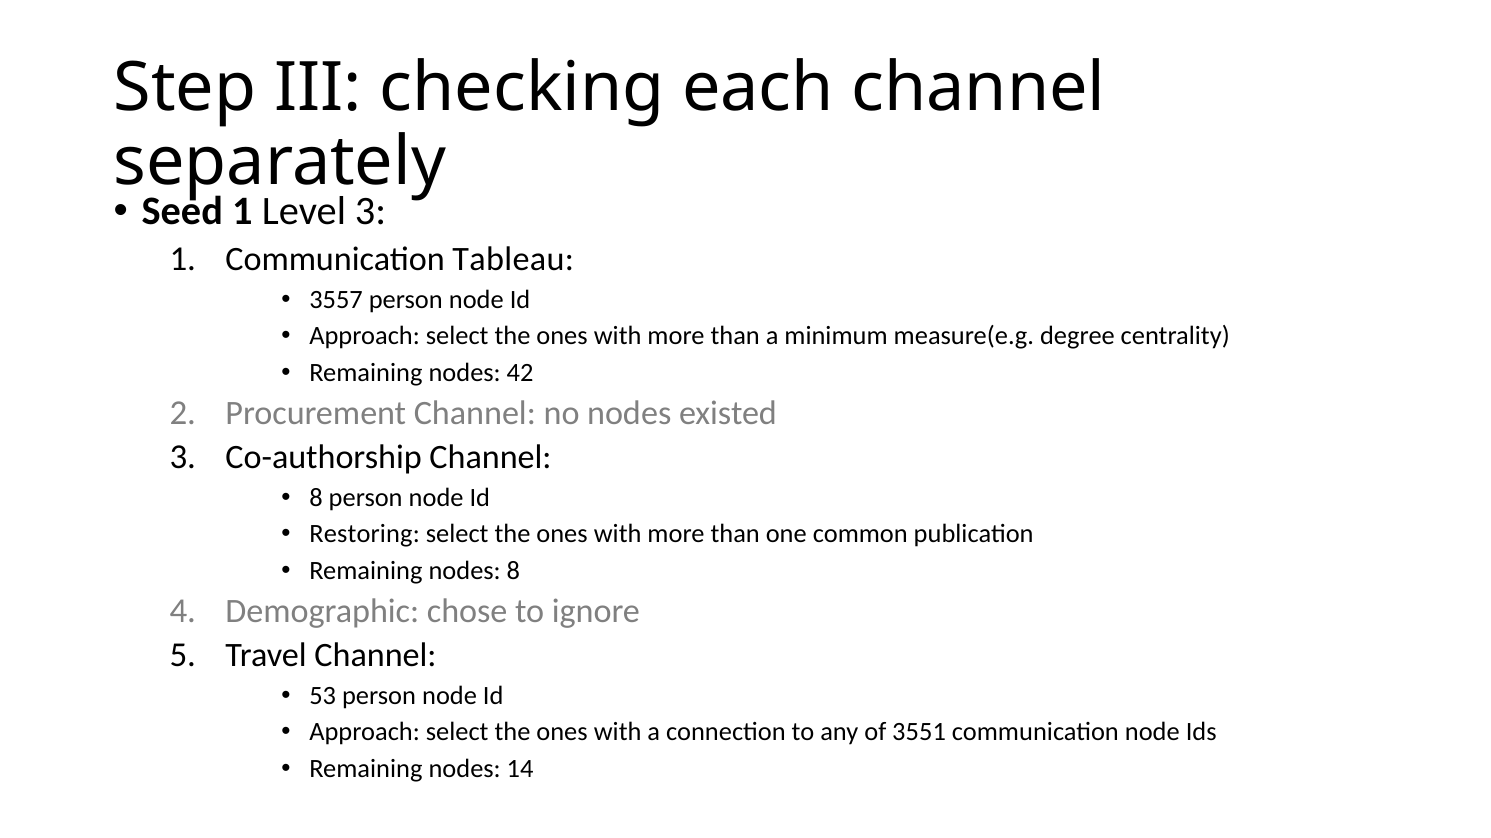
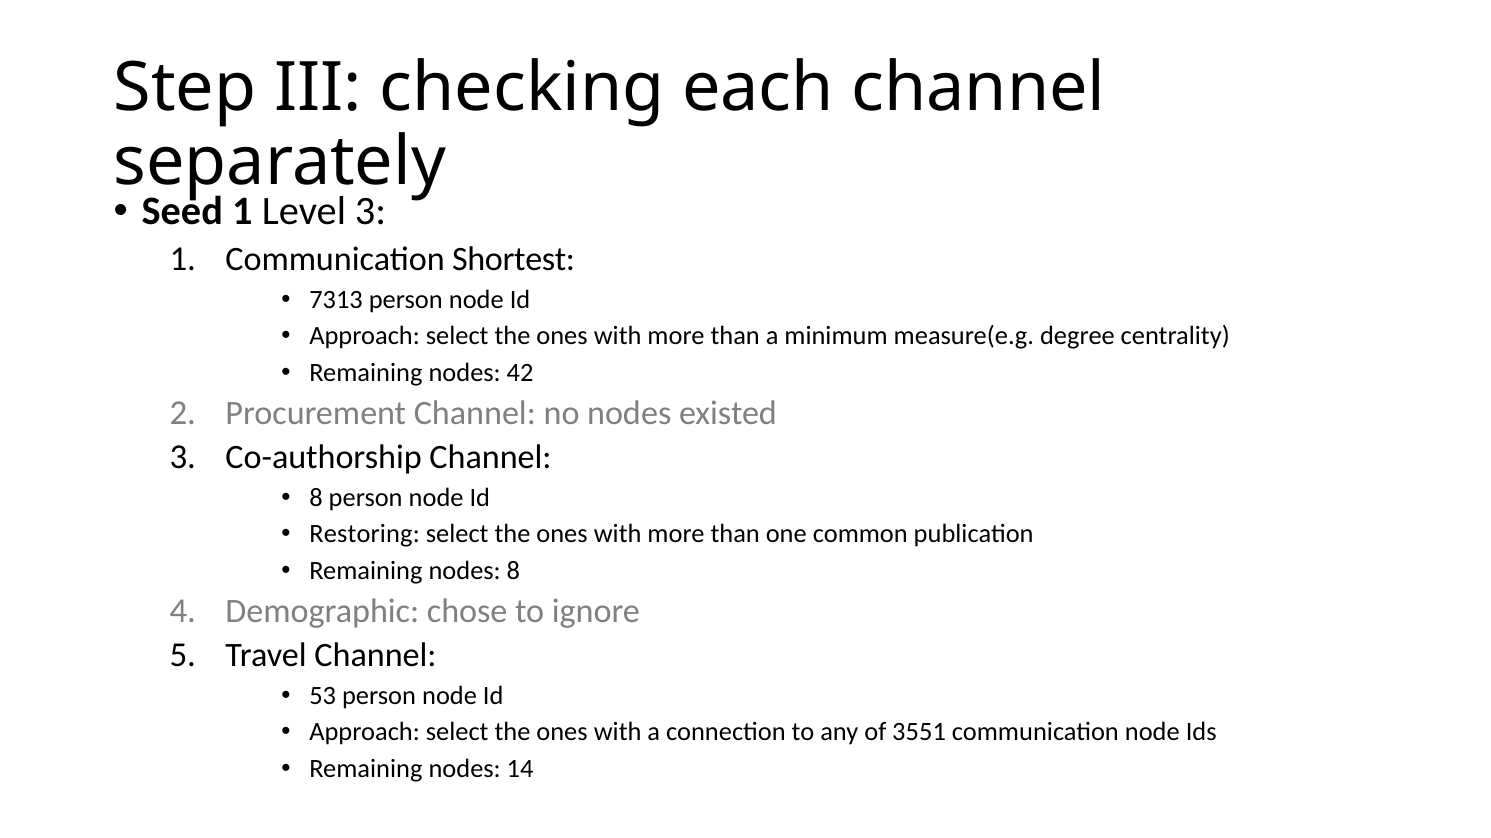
Tableau: Tableau -> Shortest
3557: 3557 -> 7313
